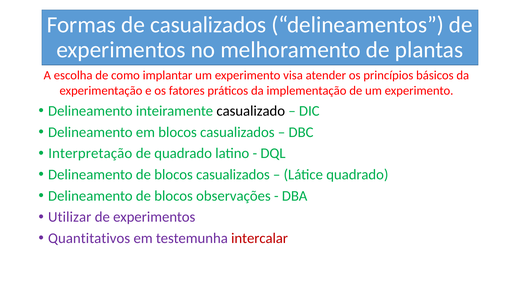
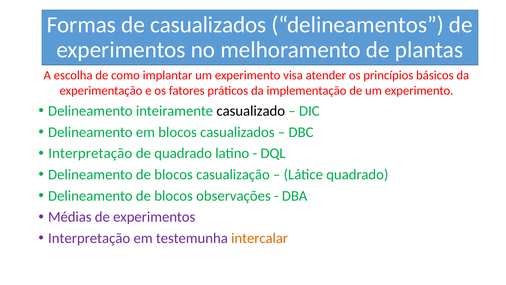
de blocos casualizados: casualizados -> casualização
Utilizar: Utilizar -> Médias
Quantitativos at (89, 238): Quantitativos -> Interpretação
intercalar colour: red -> orange
